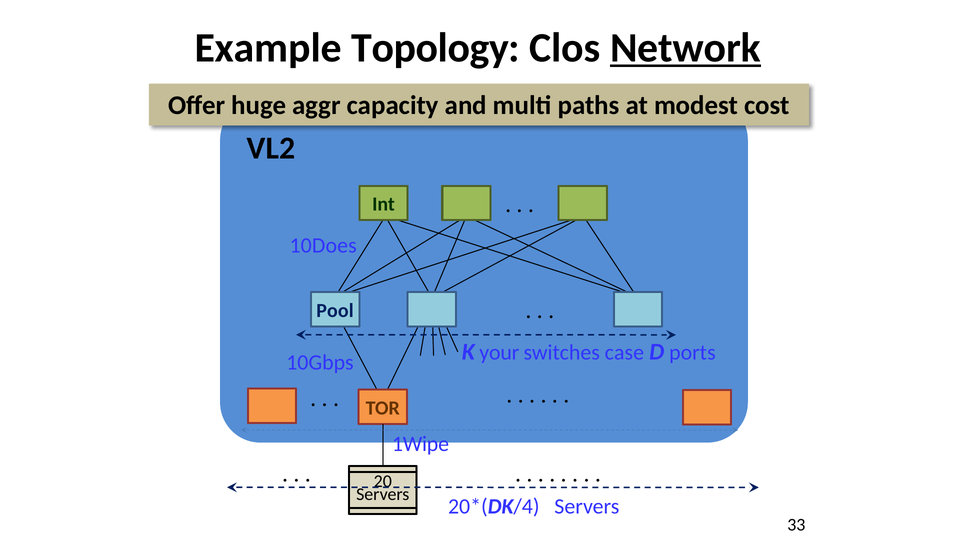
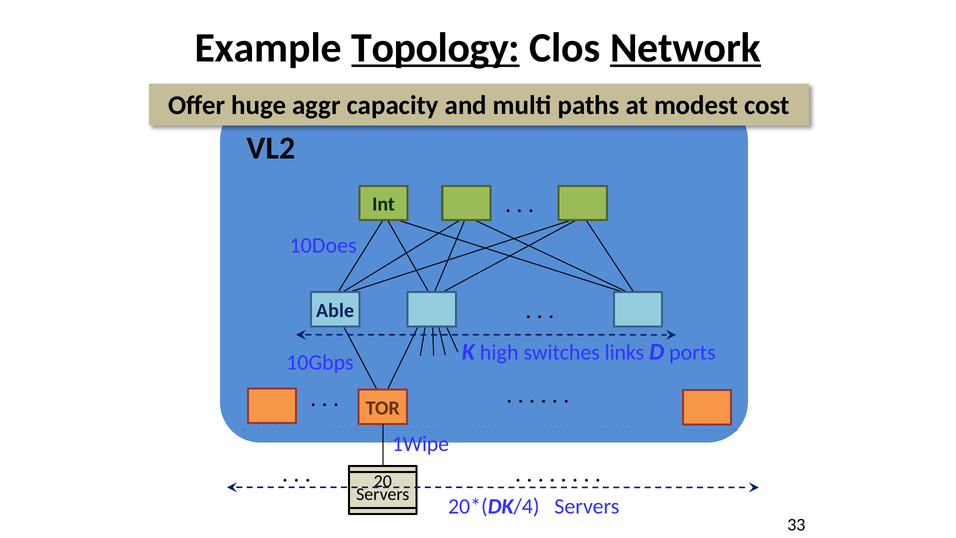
Topology underline: none -> present
Pool: Pool -> Able
your: your -> high
case: case -> links
